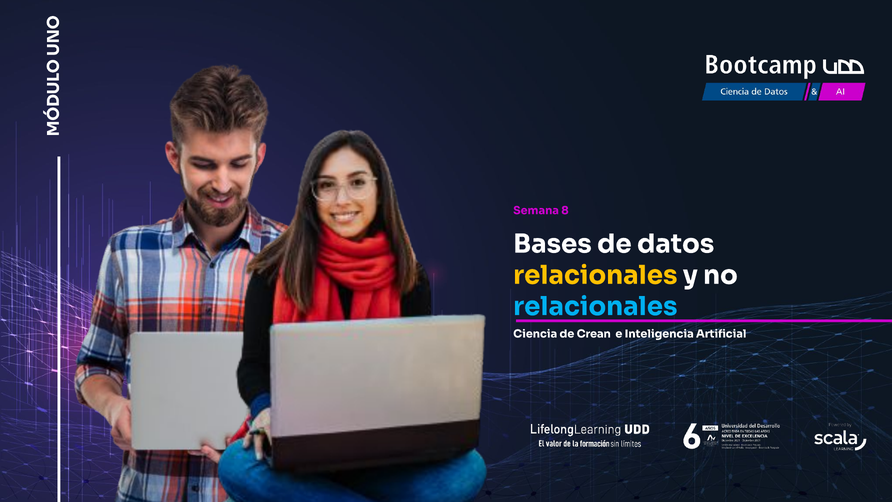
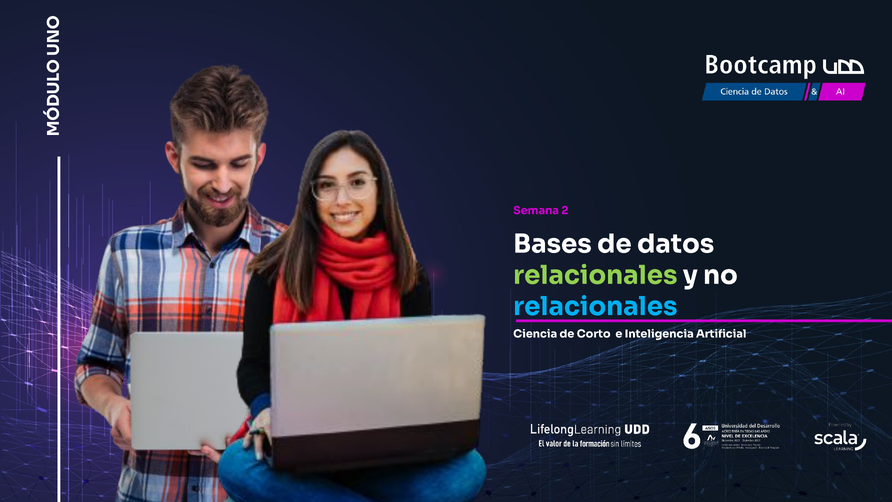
8: 8 -> 2
relacionales at (595, 275) colour: yellow -> light green
Crean: Crean -> Corto
